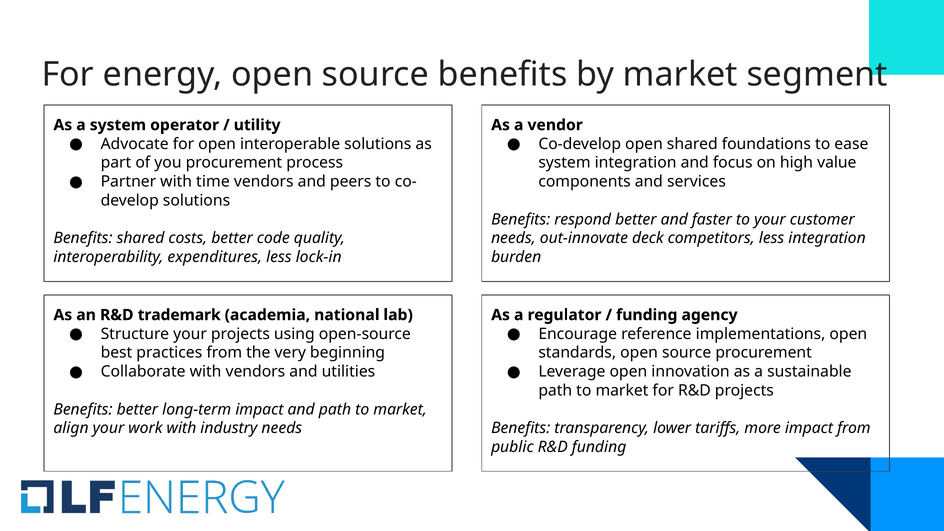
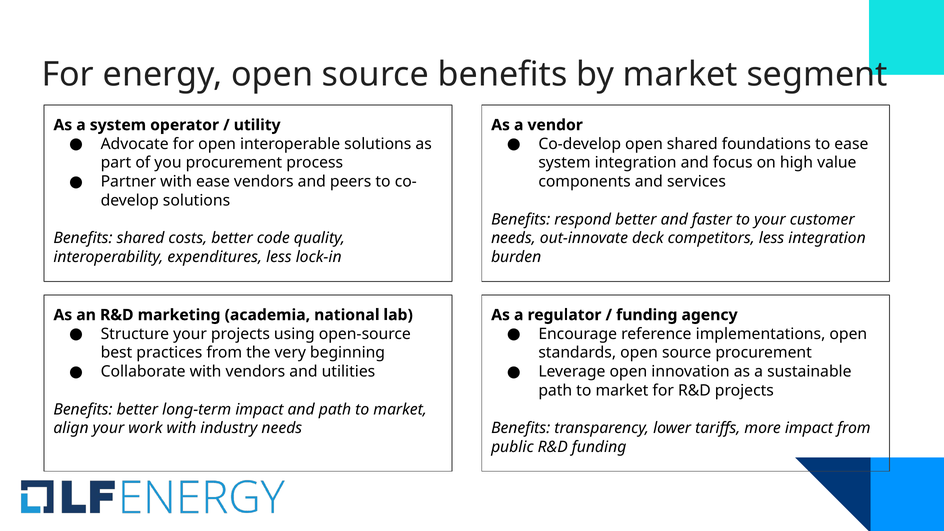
with time: time -> ease
trademark: trademark -> marketing
